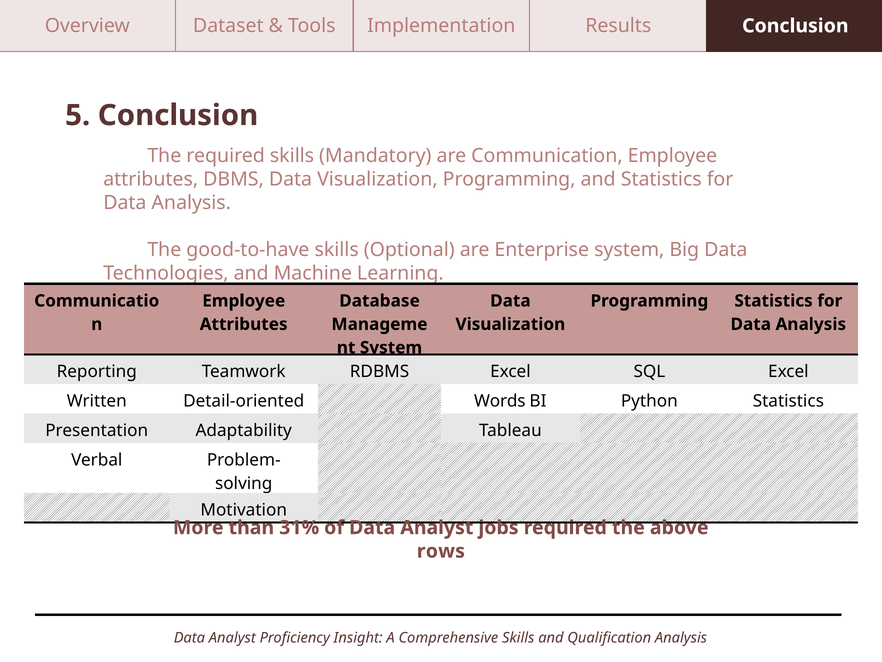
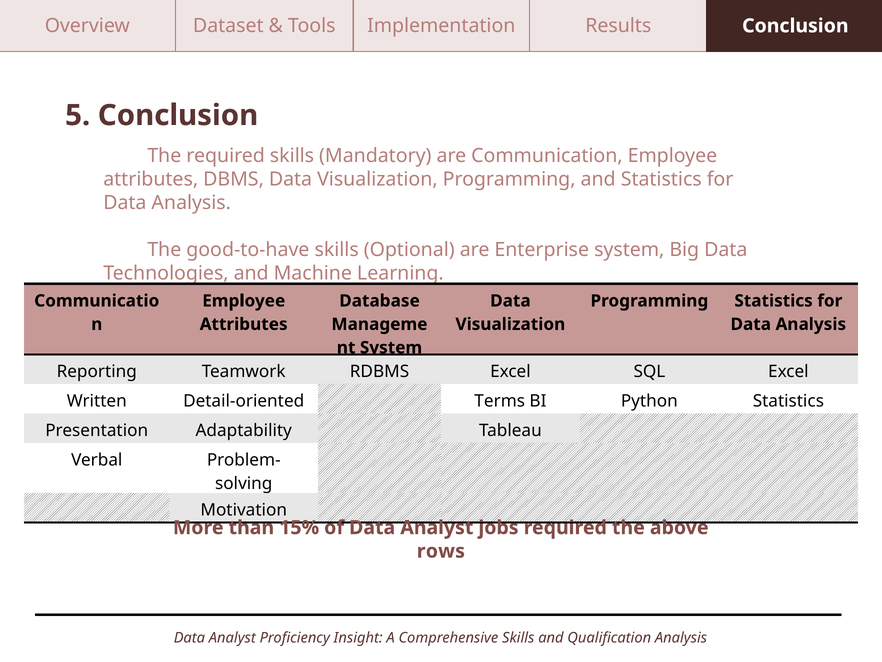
Words: Words -> Terms
31%: 31% -> 15%
